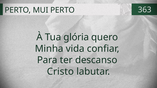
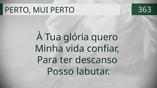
Cristo: Cristo -> Posso
